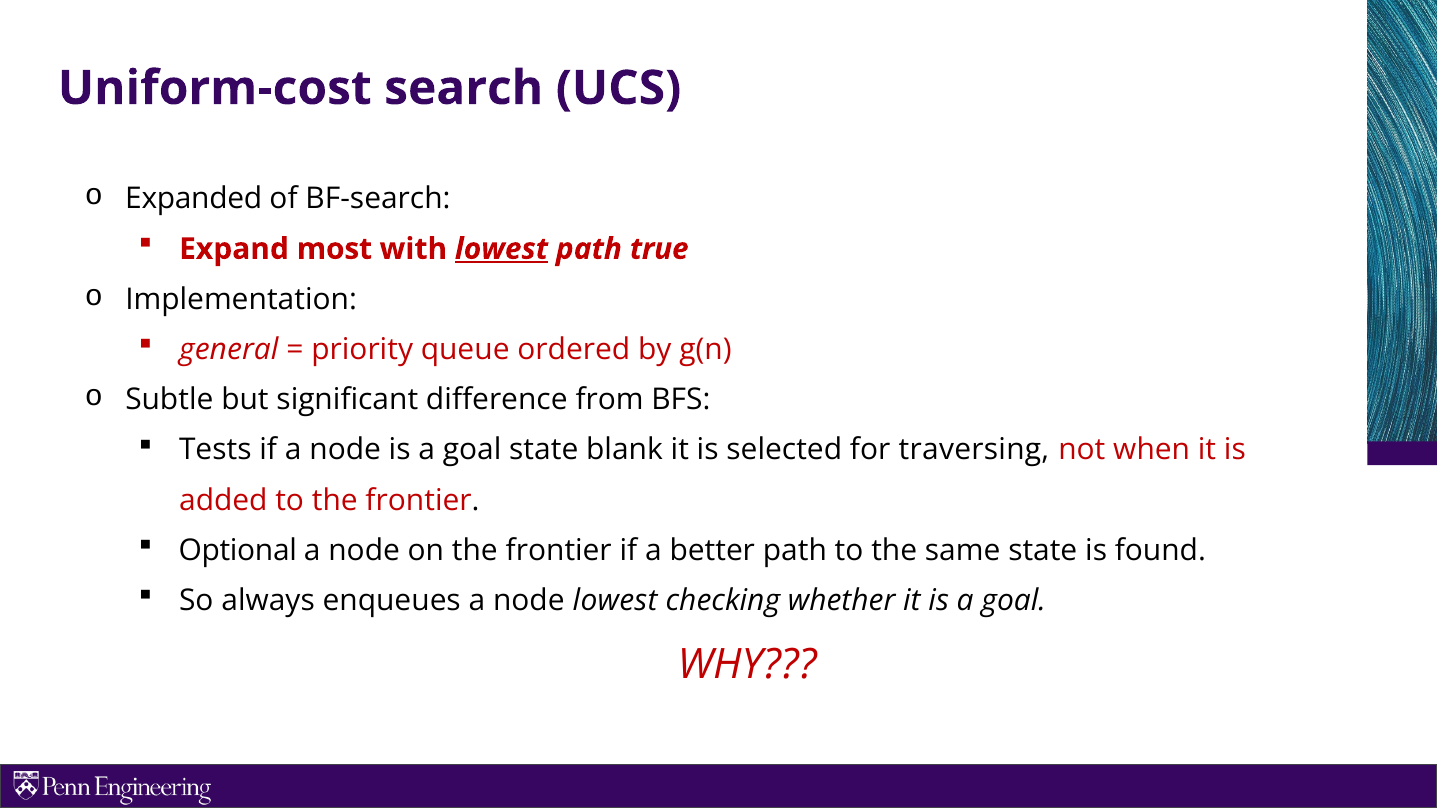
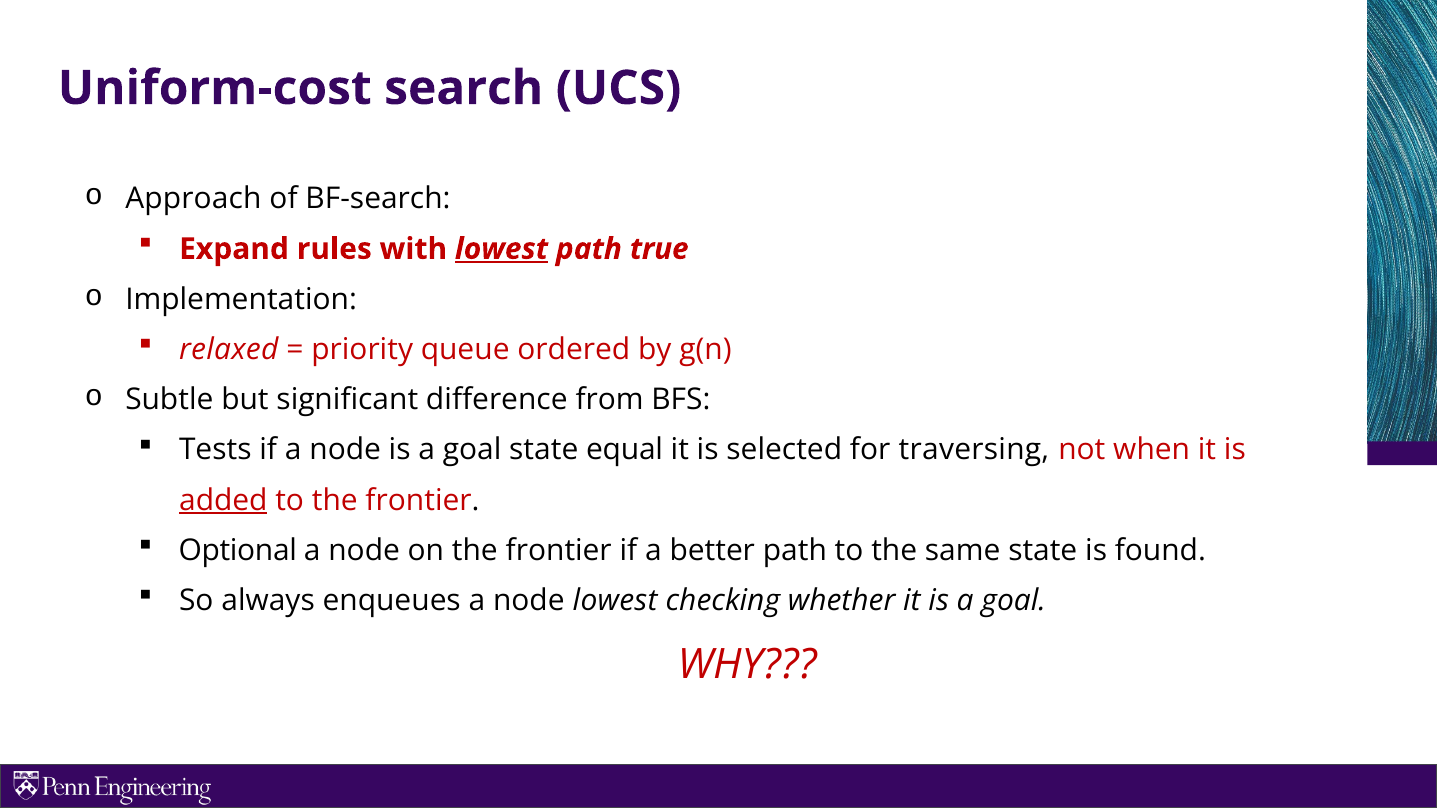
Expanded: Expanded -> Approach
most: most -> rules
general: general -> relaxed
blank: blank -> equal
added underline: none -> present
